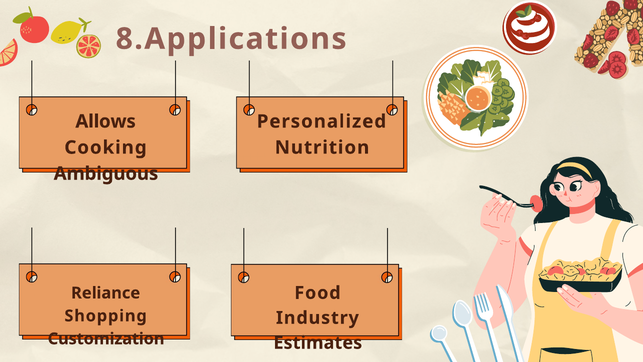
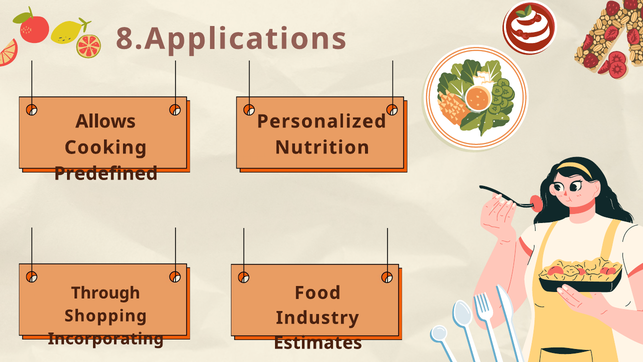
Ambiguous: Ambiguous -> Predefined
Reliance: Reliance -> Through
Customization: Customization -> Incorporating
